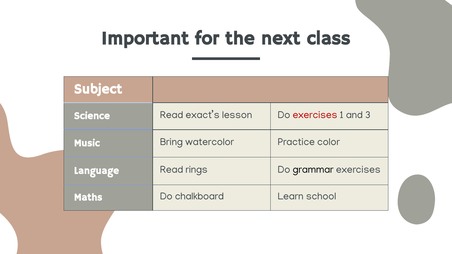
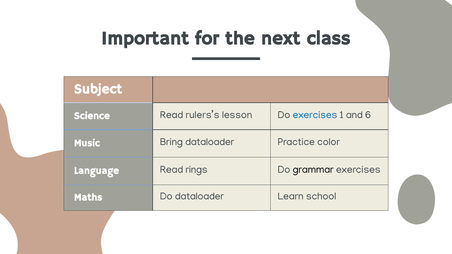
exact’s: exact’s -> rulers’s
exercises at (315, 115) colour: red -> blue
3: 3 -> 6
Bring watercolor: watercolor -> dataloader
Do chalkboard: chalkboard -> dataloader
